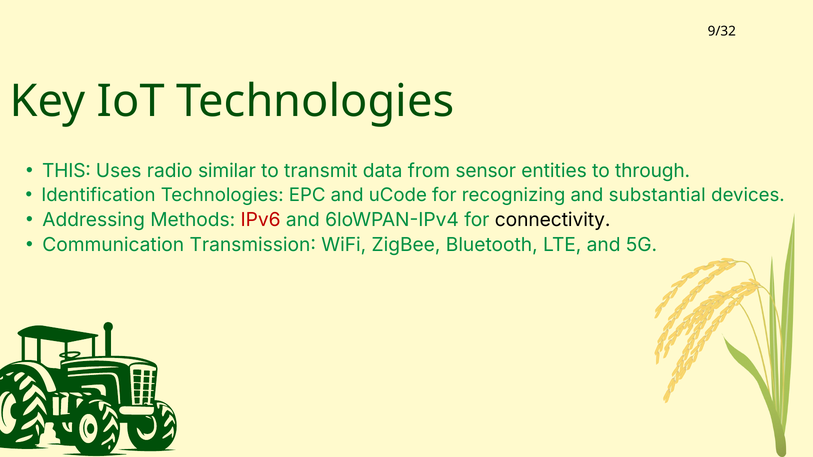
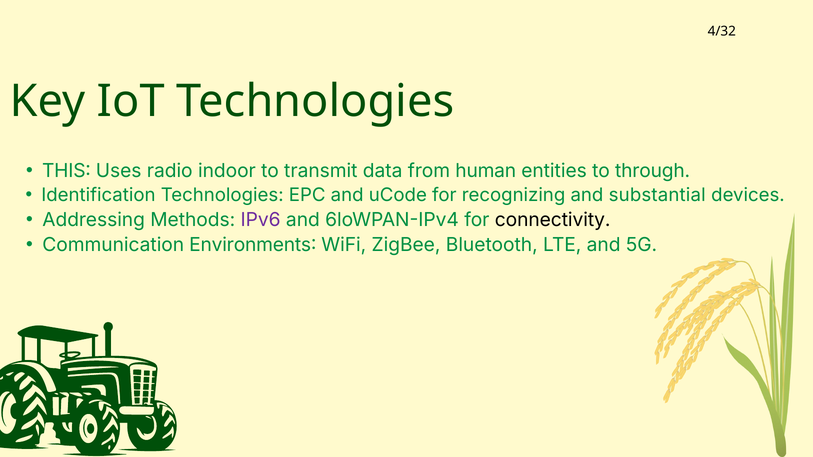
9/32: 9/32 -> 4/32
similar: similar -> indoor
sensor: sensor -> human
IPv6 colour: red -> purple
Transmission: Transmission -> Environments
